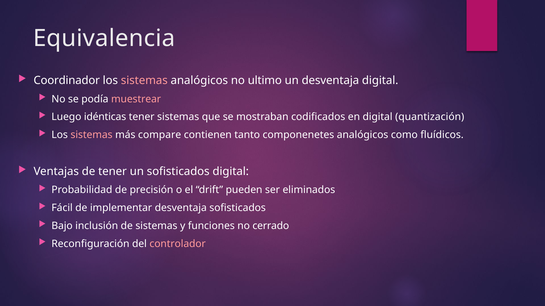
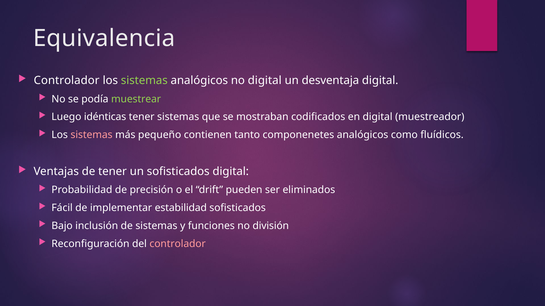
Coordinador at (67, 81): Coordinador -> Controlador
sistemas at (144, 81) colour: pink -> light green
no ultimo: ultimo -> digital
muestrear colour: pink -> light green
quantización: quantización -> muestreador
compare: compare -> pequeño
implementar desventaja: desventaja -> estabilidad
cerrado: cerrado -> división
